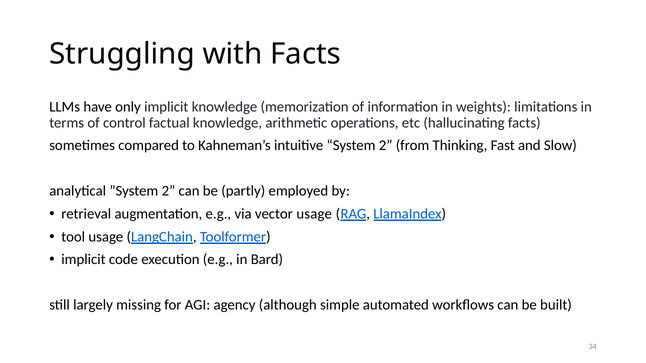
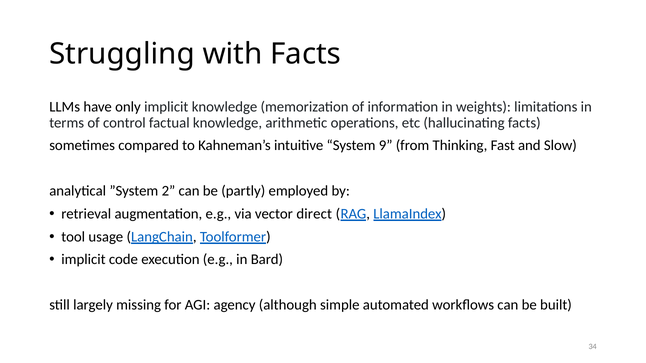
System 2: 2 -> 9
vector usage: usage -> direct
